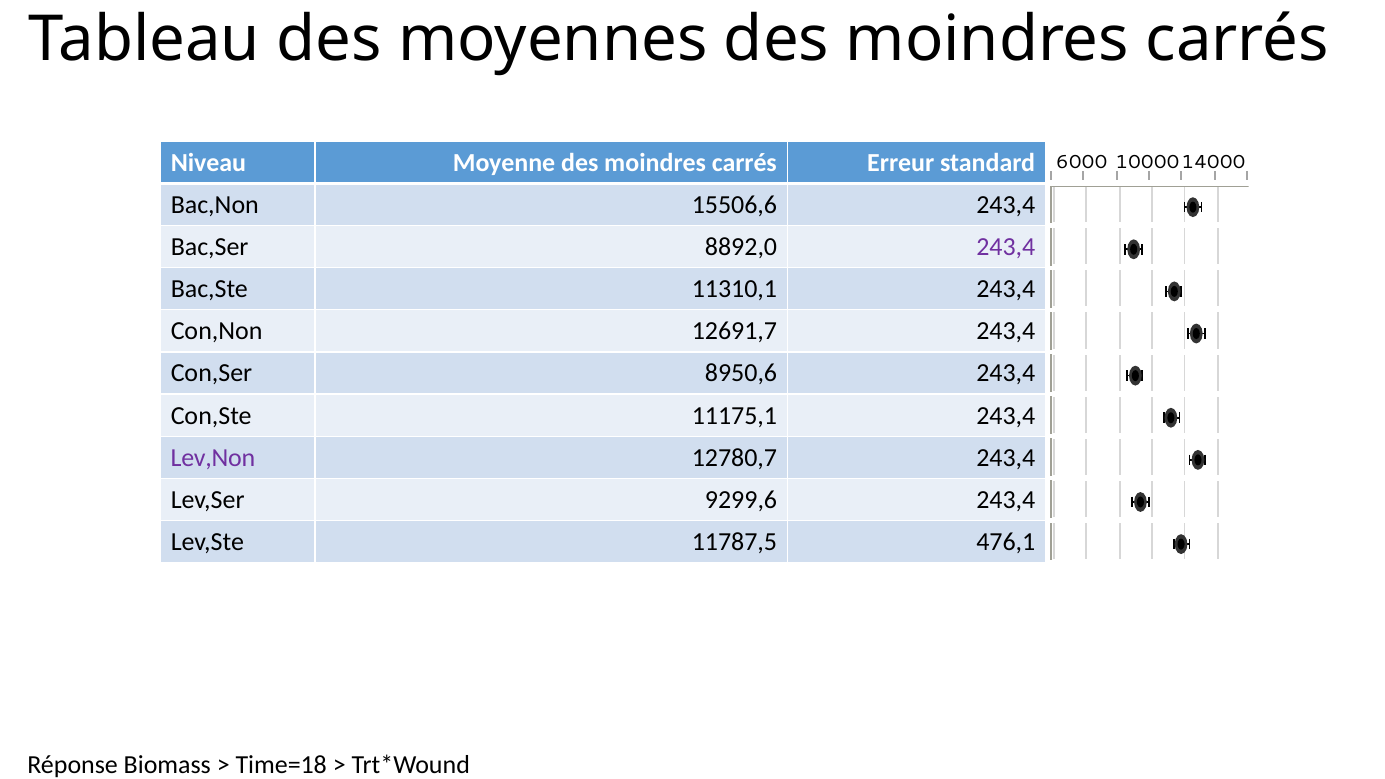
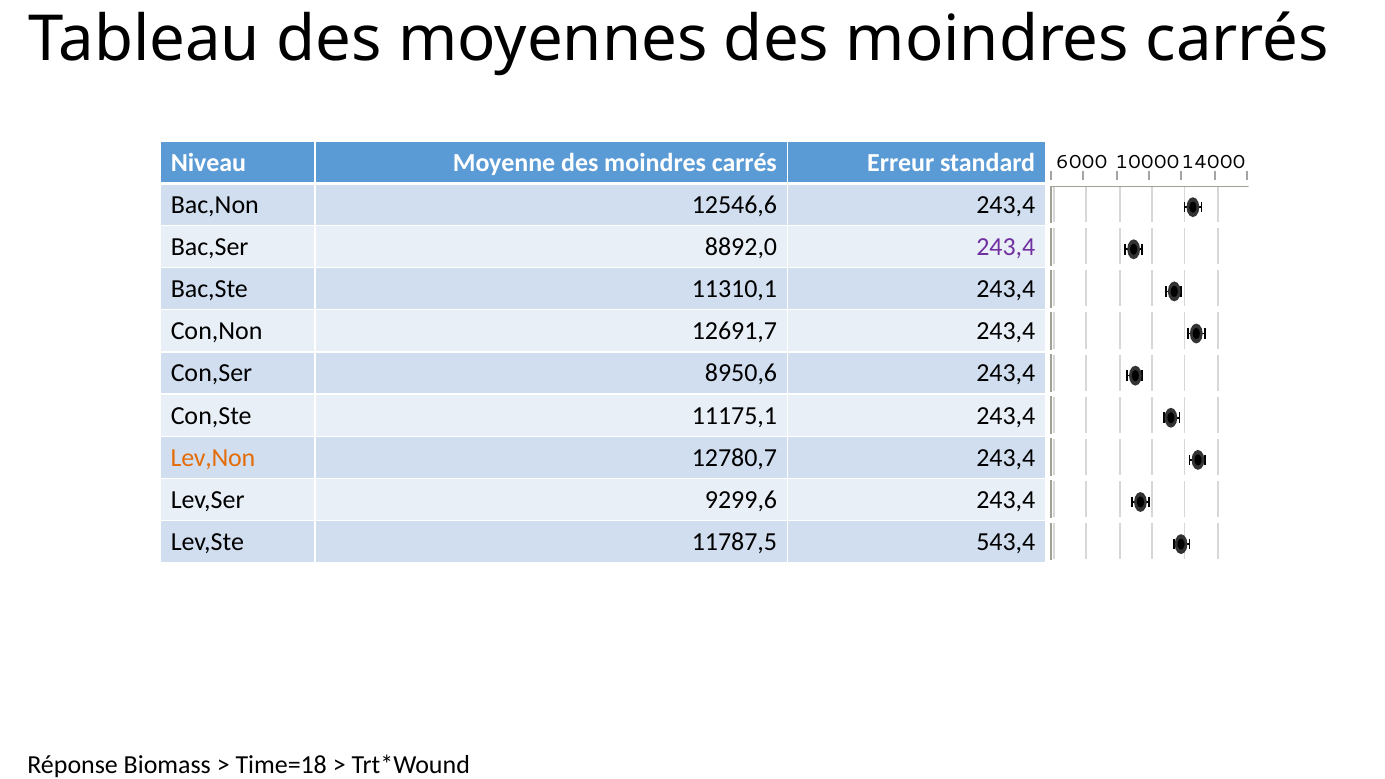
15506,6: 15506,6 -> 12546,6
Lev,Non colour: purple -> orange
476,1: 476,1 -> 543,4
